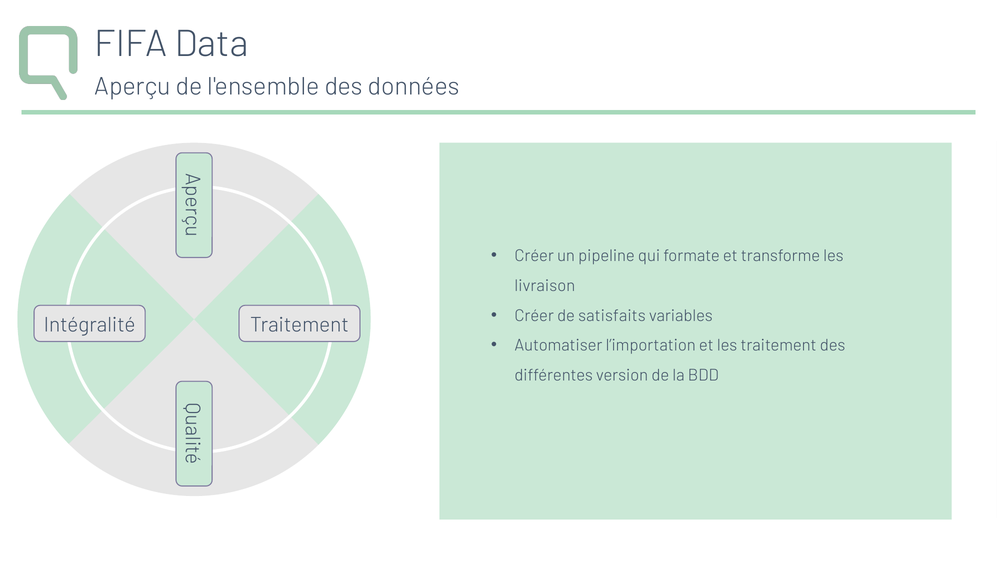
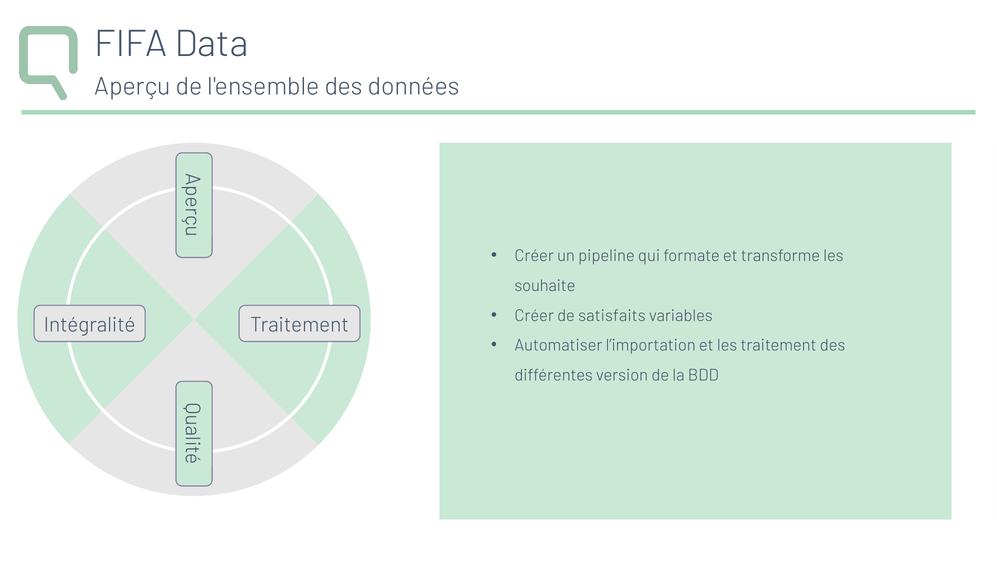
livraison: livraison -> souhaite
